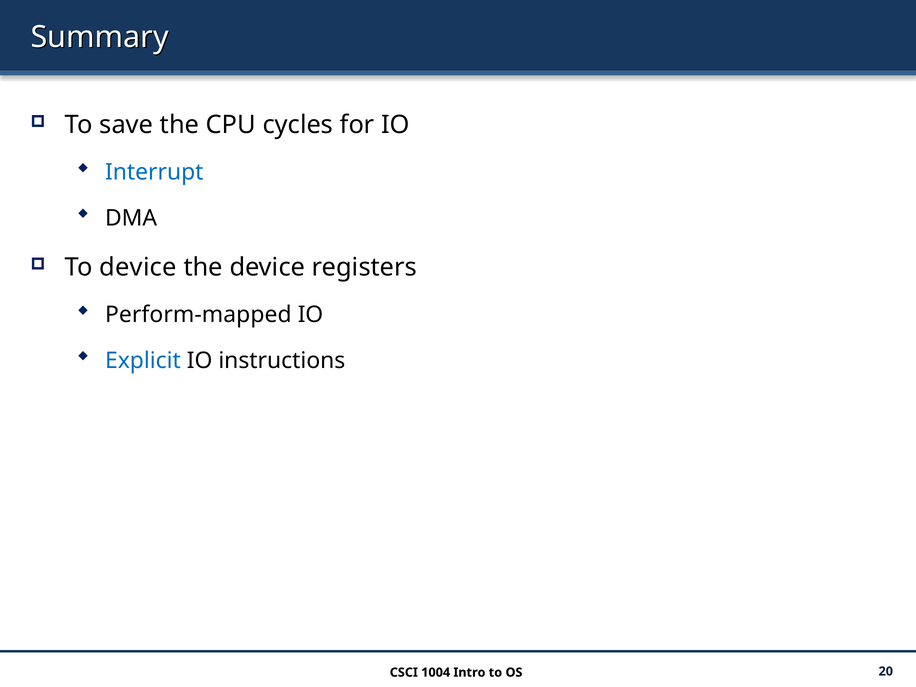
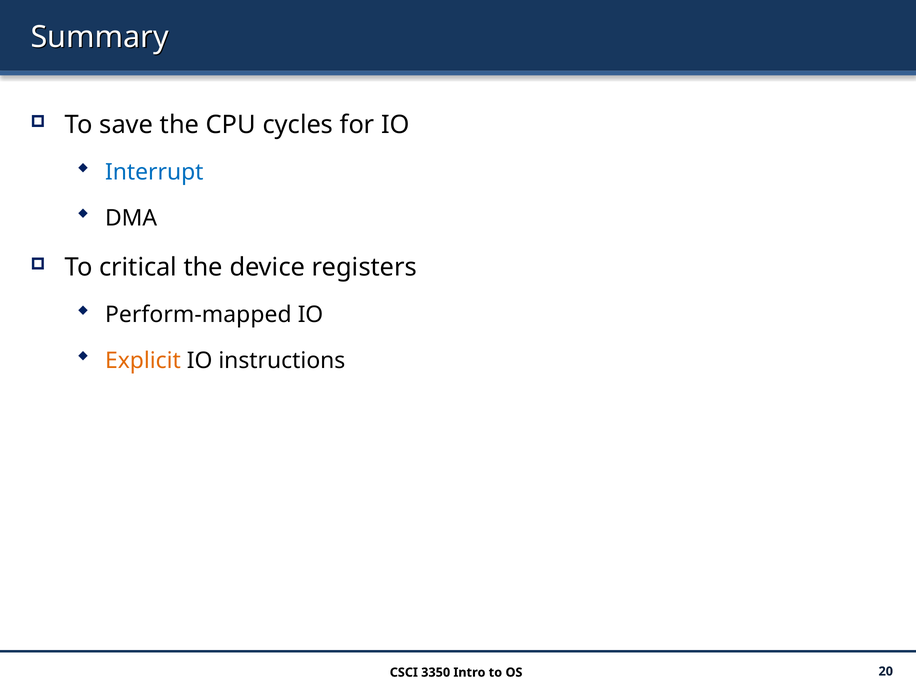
To device: device -> critical
Explicit colour: blue -> orange
1004: 1004 -> 3350
